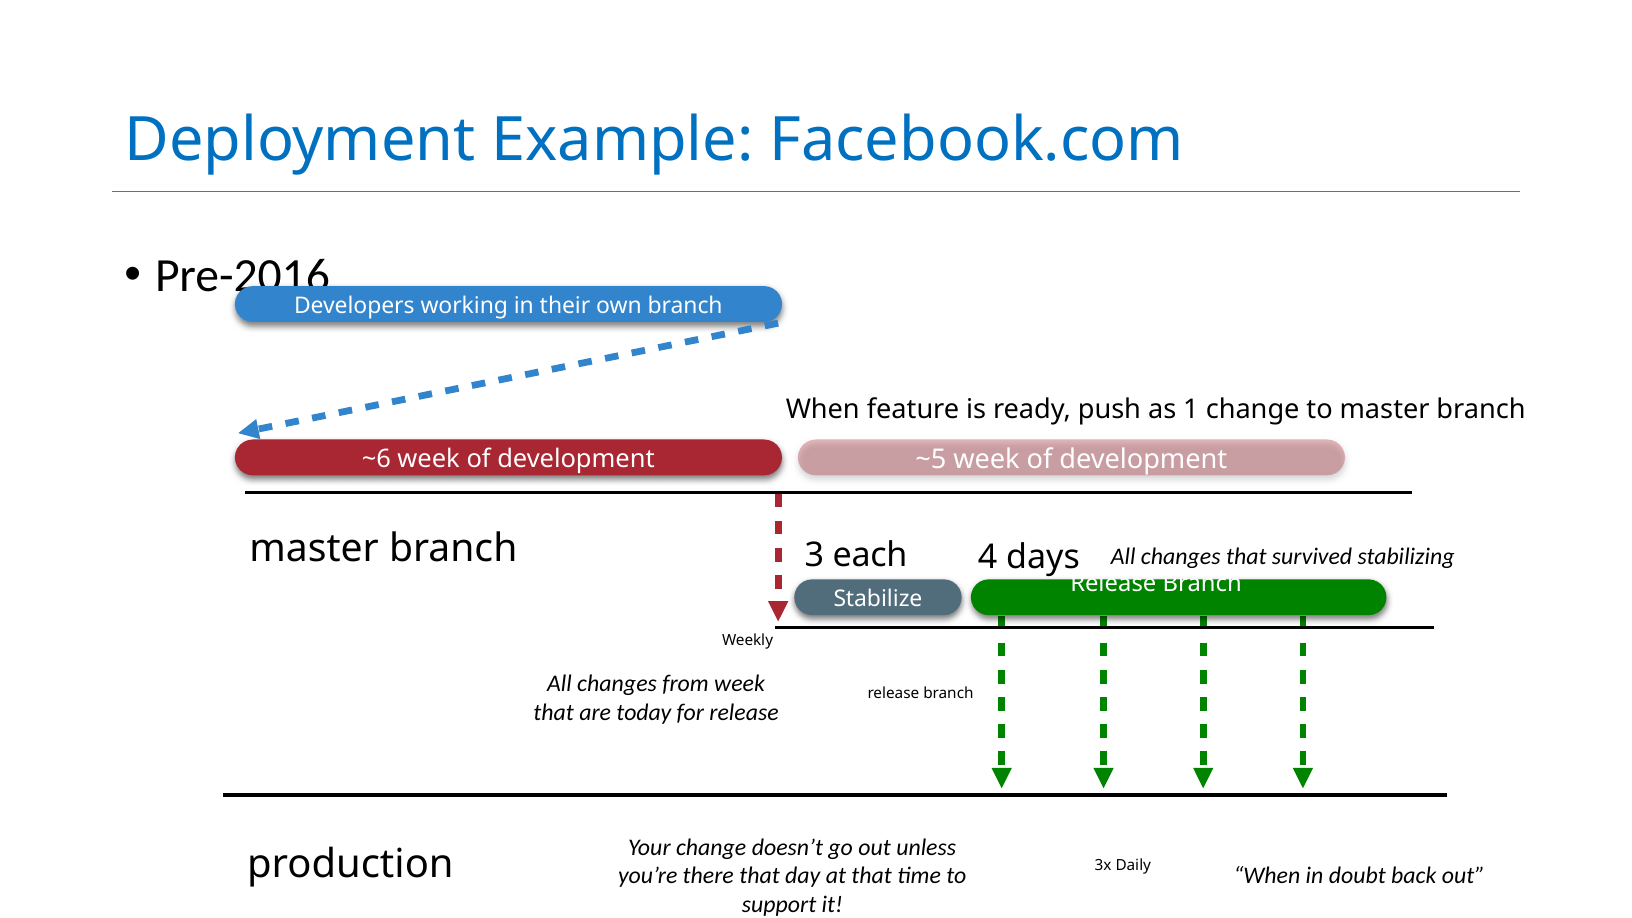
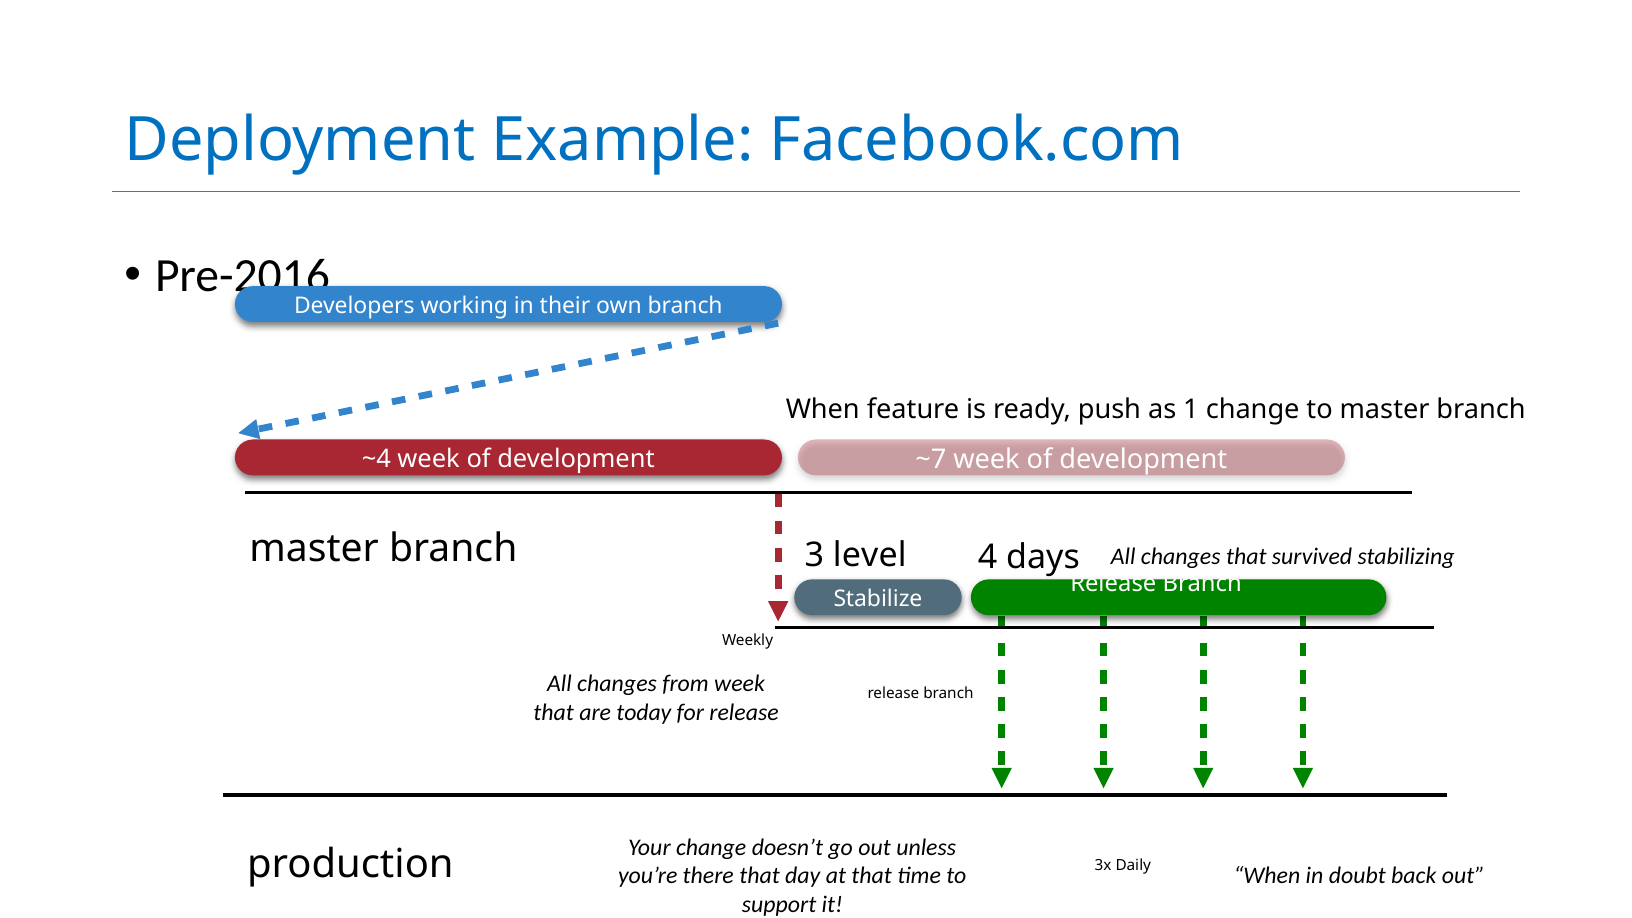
~5: ~5 -> ~7
~6: ~6 -> ~4
each: each -> level
